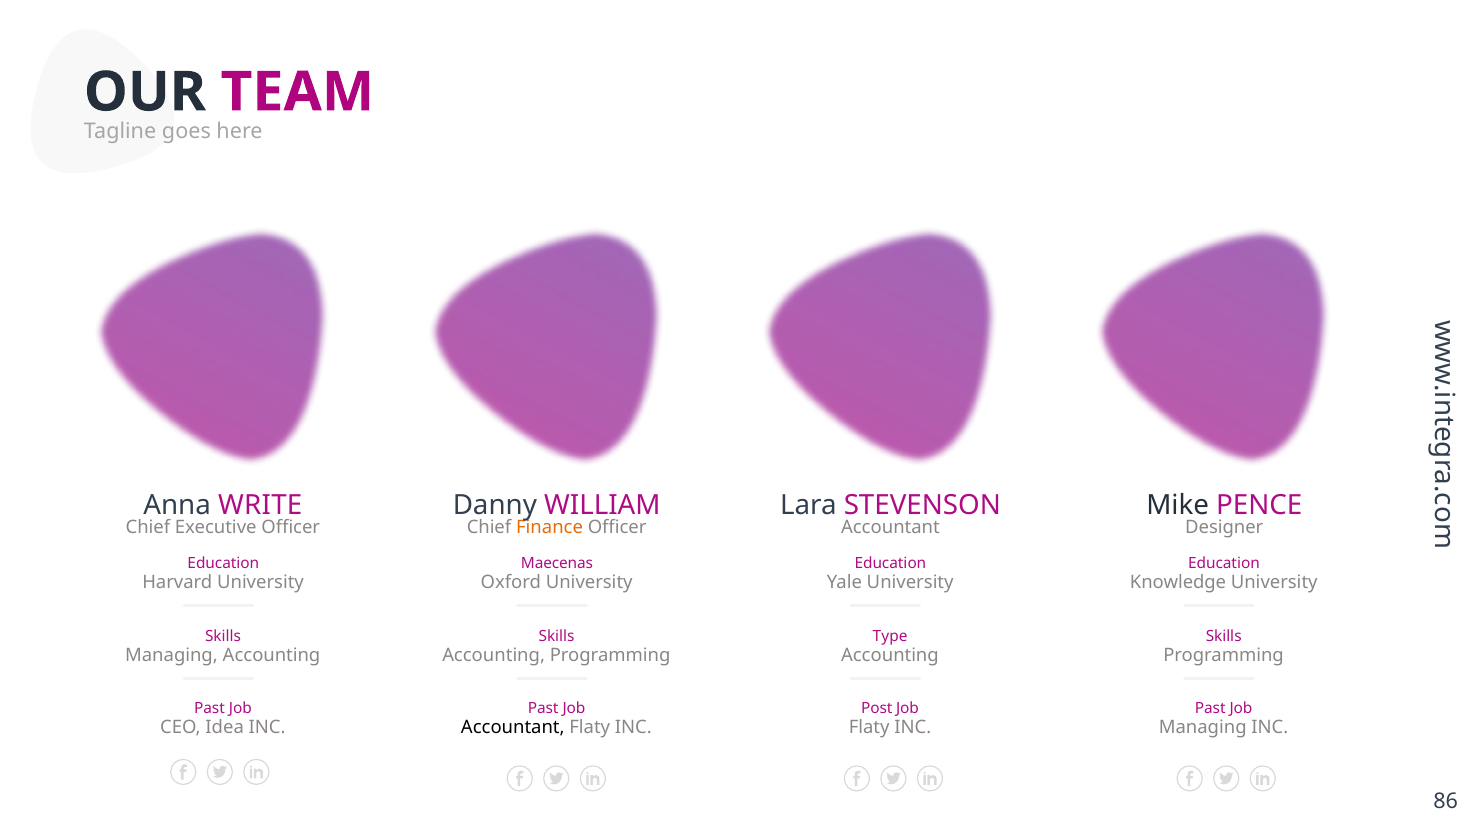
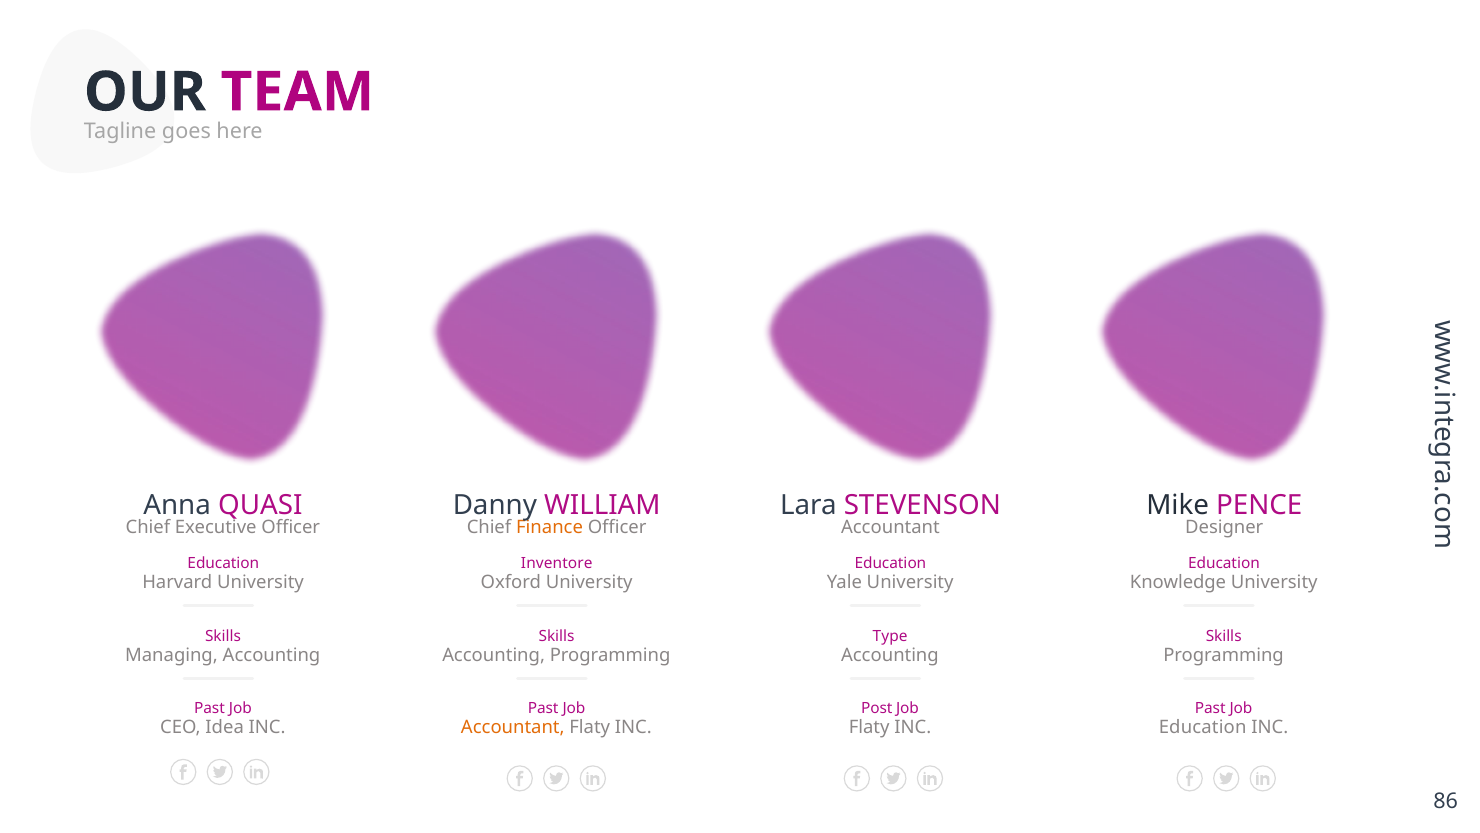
WRITE: WRITE -> QUASI
Maecenas: Maecenas -> Inventore
Accountant at (513, 727) colour: black -> orange
Managing at (1203, 727): Managing -> Education
